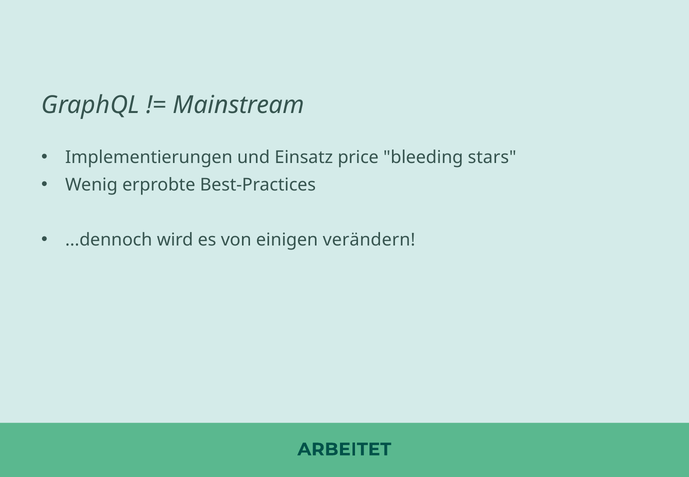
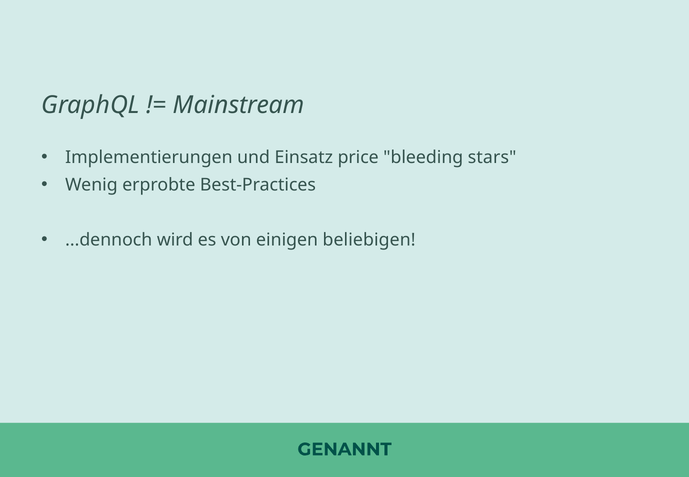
verändern: verändern -> beliebigen
ARBEITET: ARBEITET -> GENANNT
